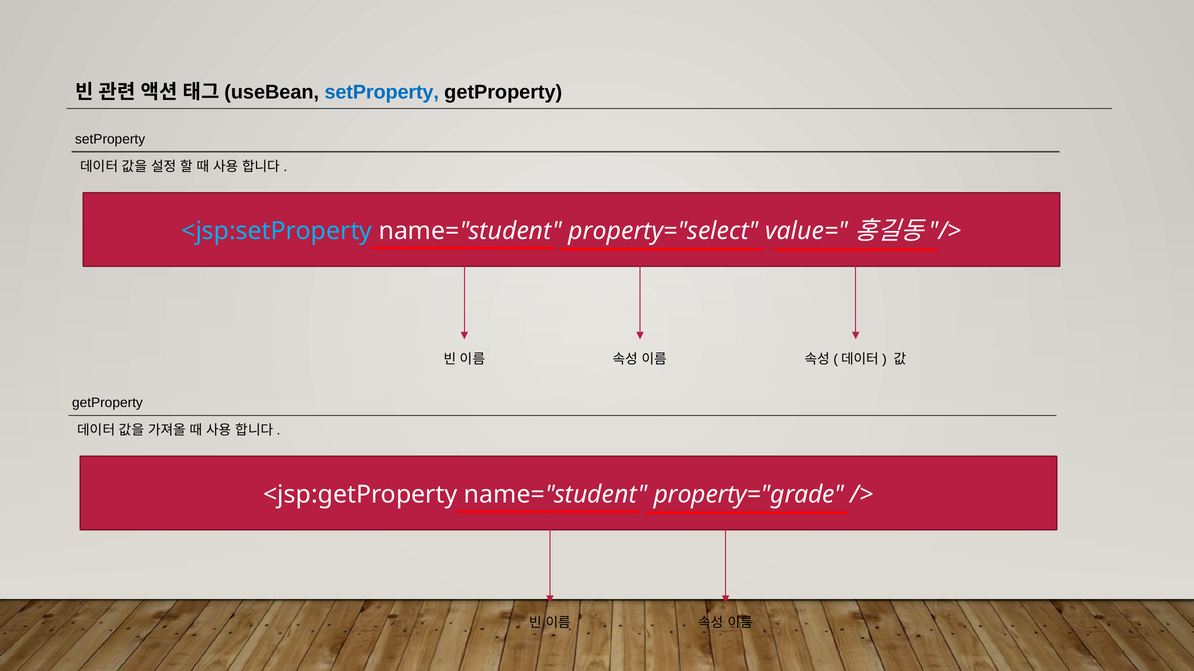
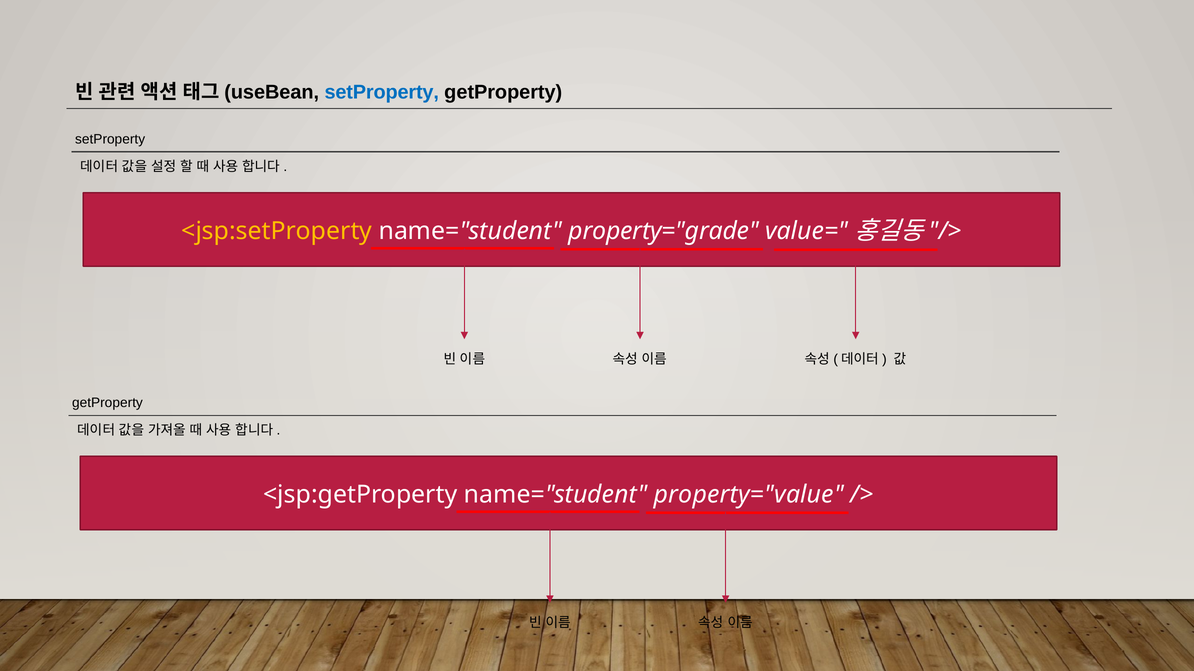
<jsp:setProperty colour: light blue -> yellow
property="select: property="select -> property="grade
property="grade: property="grade -> property="value
